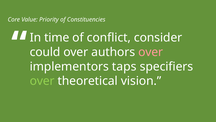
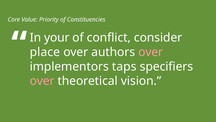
time: time -> your
could: could -> place
over at (42, 81) colour: light green -> pink
